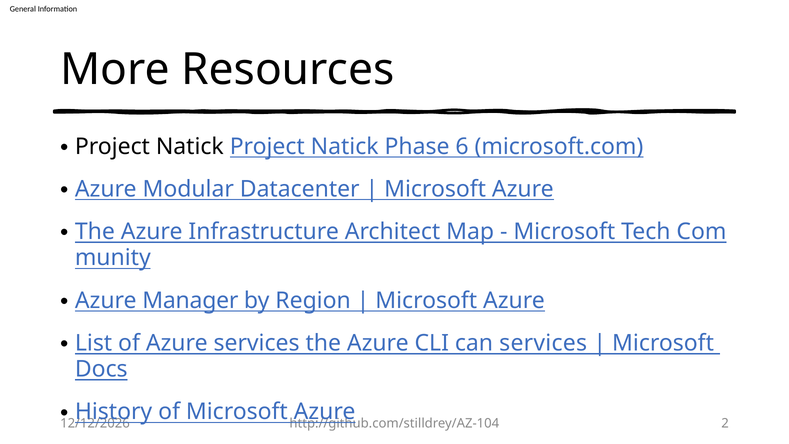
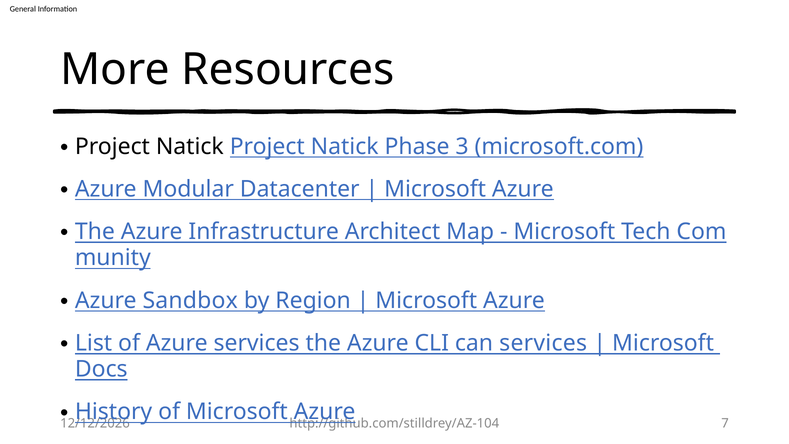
6: 6 -> 3
Manager: Manager -> Sandbox
2: 2 -> 7
